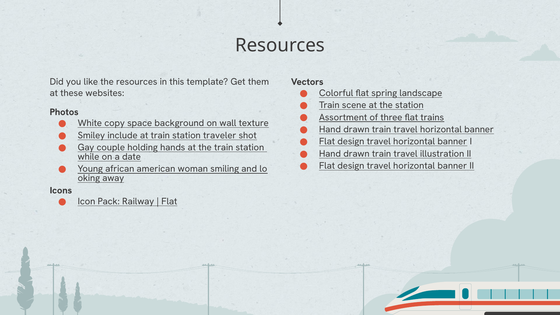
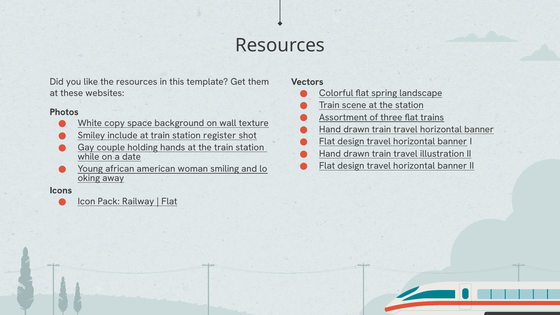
traveler: traveler -> register
